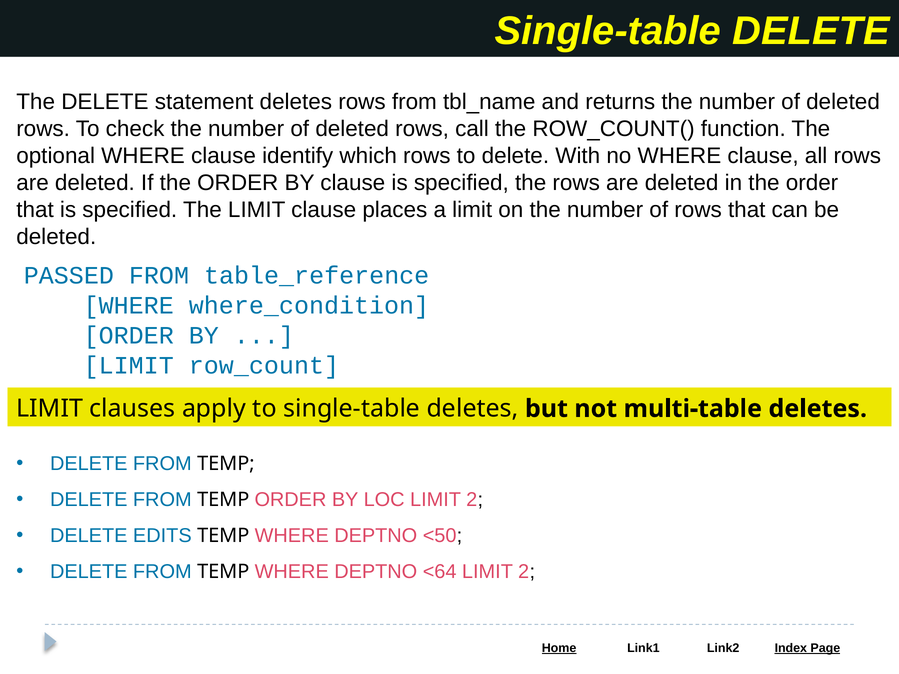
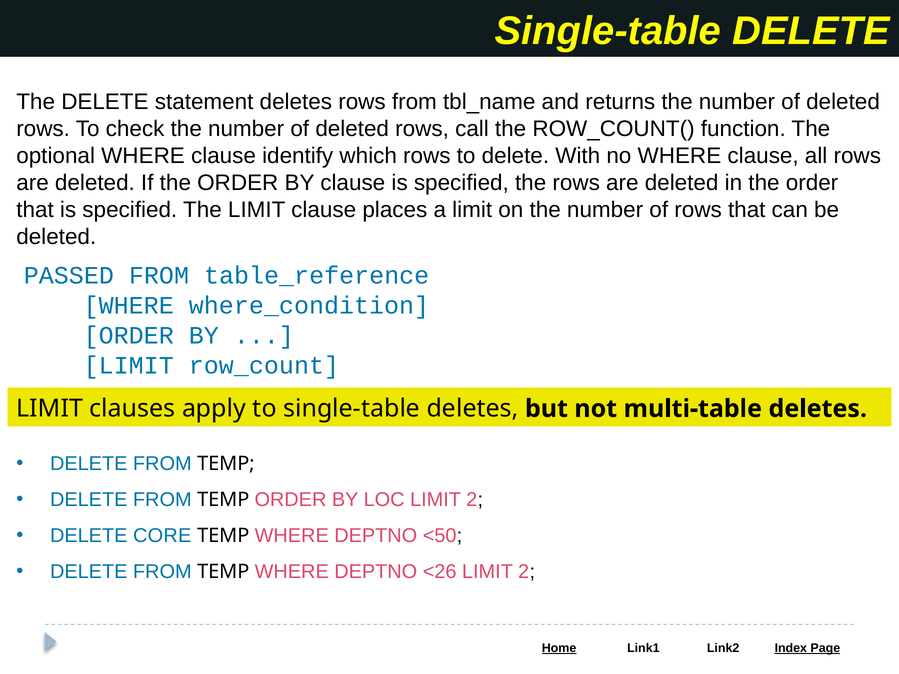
EDITS: EDITS -> CORE
<64: <64 -> <26
